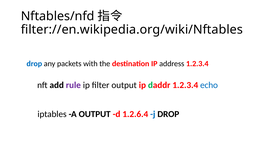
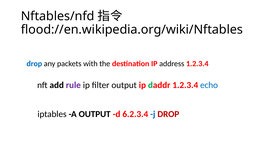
filter://en.wikipedia.org/wiki/Nftables: filter://en.wikipedia.org/wiki/Nftables -> flood://en.wikipedia.org/wiki/Nftables
1.2.6.4: 1.2.6.4 -> 6.2.3.4
DROP at (168, 115) colour: black -> red
